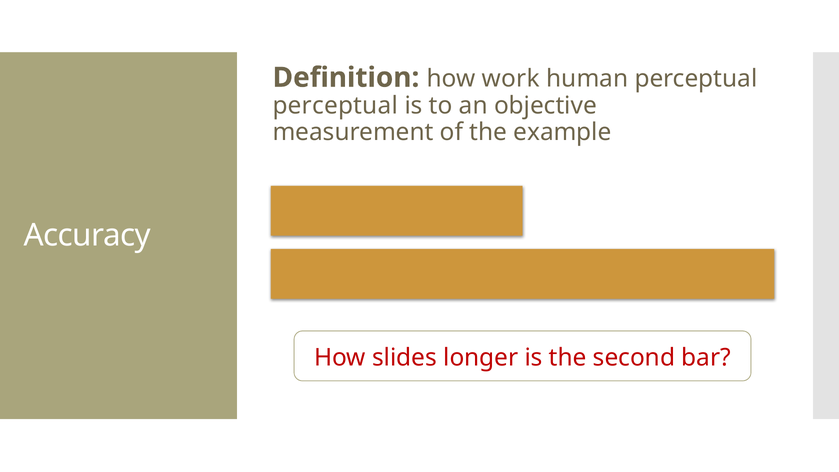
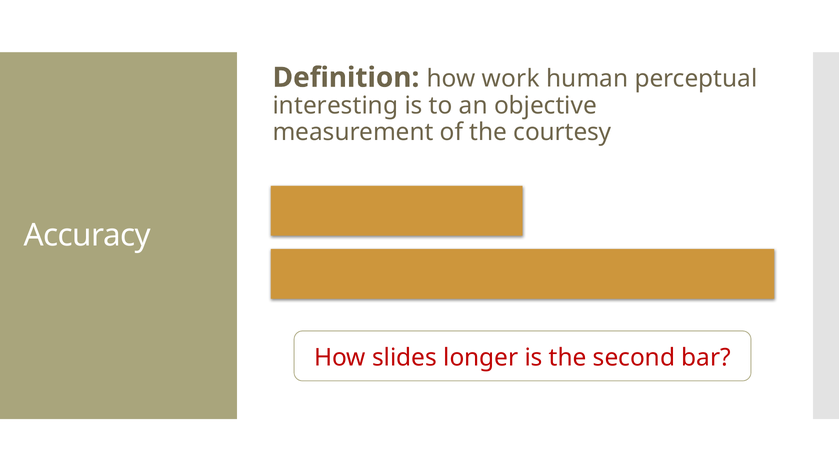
perceptual at (335, 106): perceptual -> interesting
example: example -> courtesy
